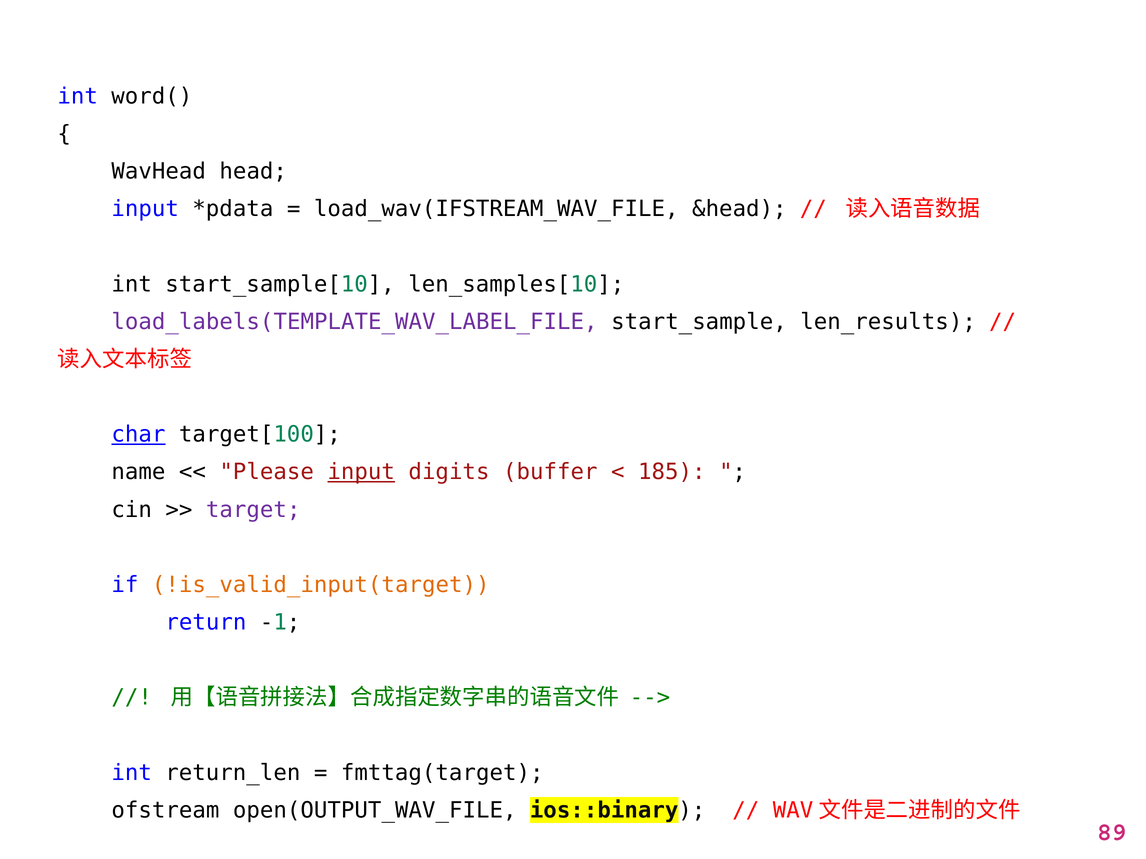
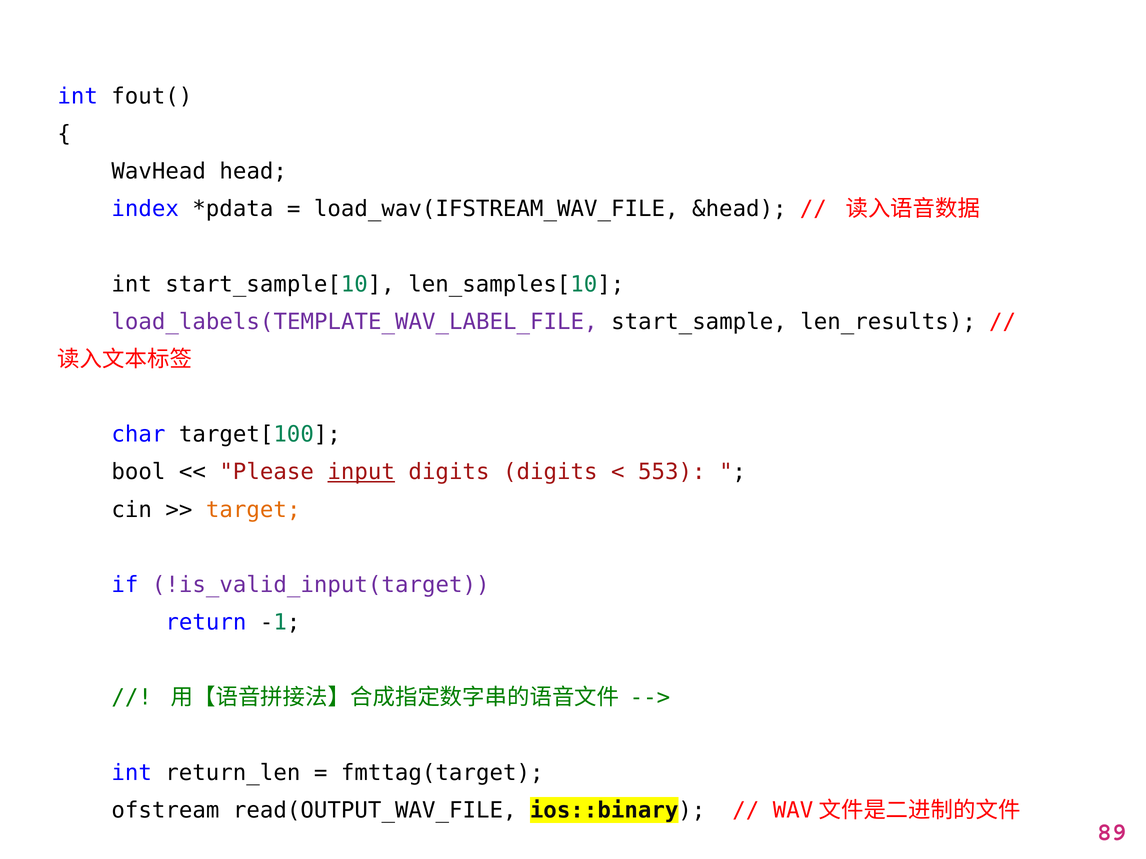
word(: word( -> fout(
input at (145, 209): input -> index
char underline: present -> none
name: name -> bool
digits buffer: buffer -> digits
185: 185 -> 553
target colour: purple -> orange
!is_valid_input(target colour: orange -> purple
open(OUTPUT_WAV_FILE: open(OUTPUT_WAV_FILE -> read(OUTPUT_WAV_FILE
